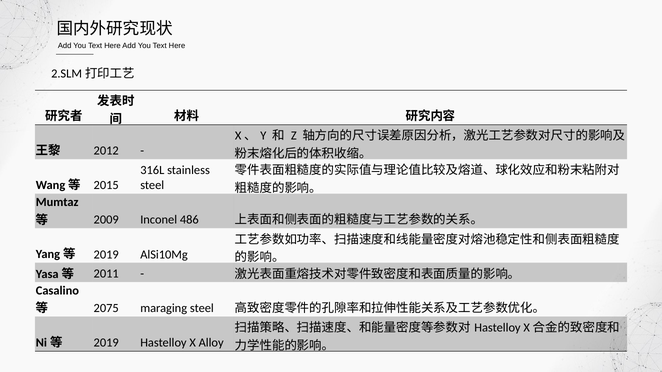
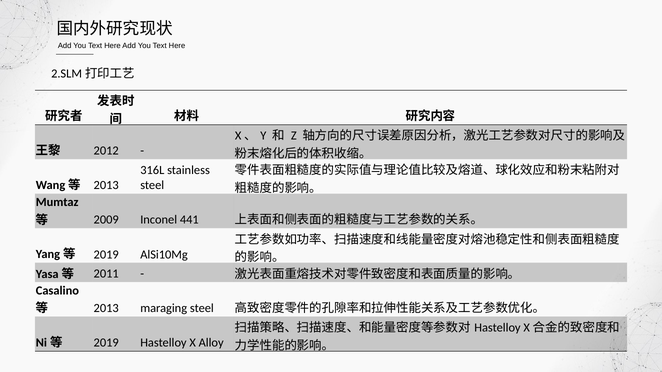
2015 at (106, 186): 2015 -> 2013
486: 486 -> 441
2075 at (106, 309): 2075 -> 2013
